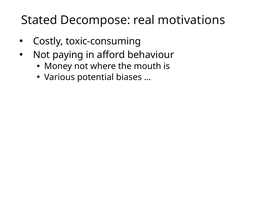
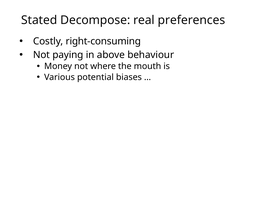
motivations: motivations -> preferences
toxic-consuming: toxic-consuming -> right-consuming
afford: afford -> above
